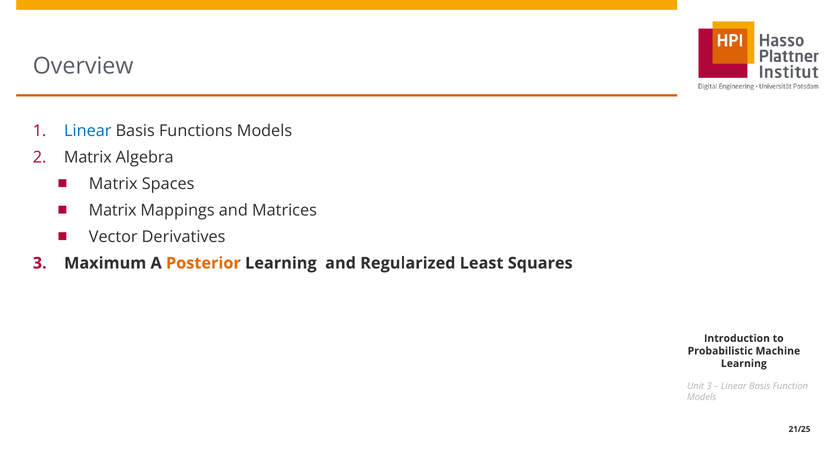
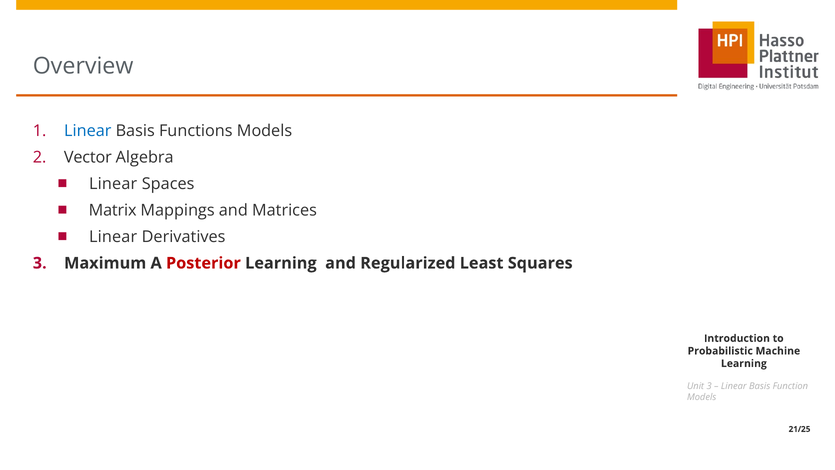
Matrix at (88, 157): Matrix -> Vector
Matrix at (113, 184): Matrix -> Linear
Vector at (113, 237): Vector -> Linear
Posterior colour: orange -> red
